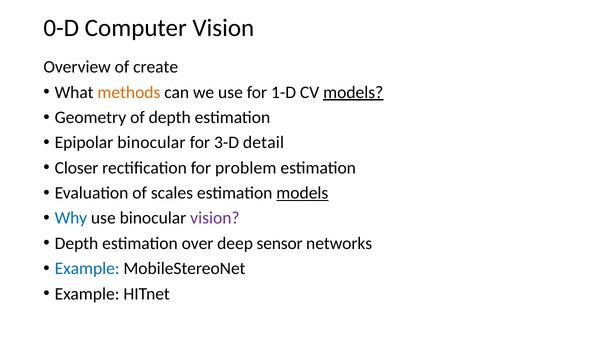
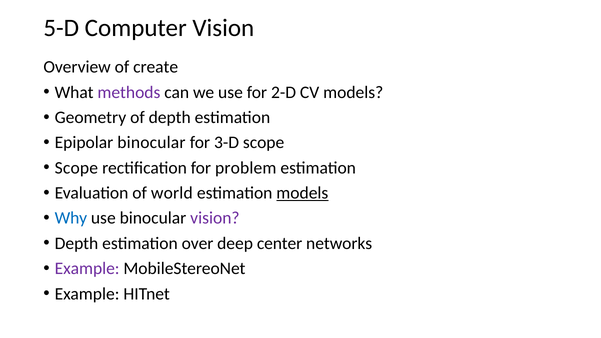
0-D: 0-D -> 5-D
methods colour: orange -> purple
1-D: 1-D -> 2-D
models at (353, 92) underline: present -> none
3-D detail: detail -> scope
Closer at (77, 168): Closer -> Scope
scales: scales -> world
sensor: sensor -> center
Example at (87, 269) colour: blue -> purple
